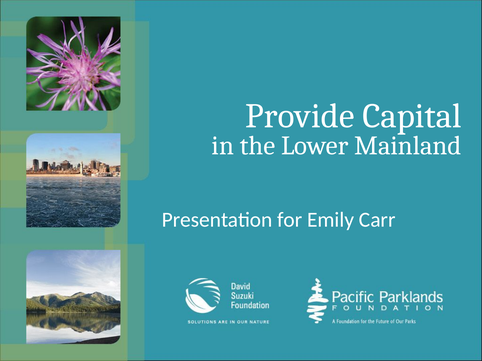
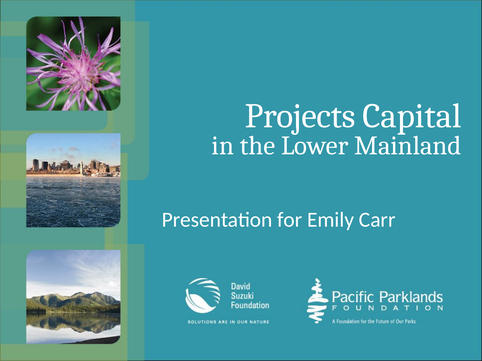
Provide: Provide -> Projects
